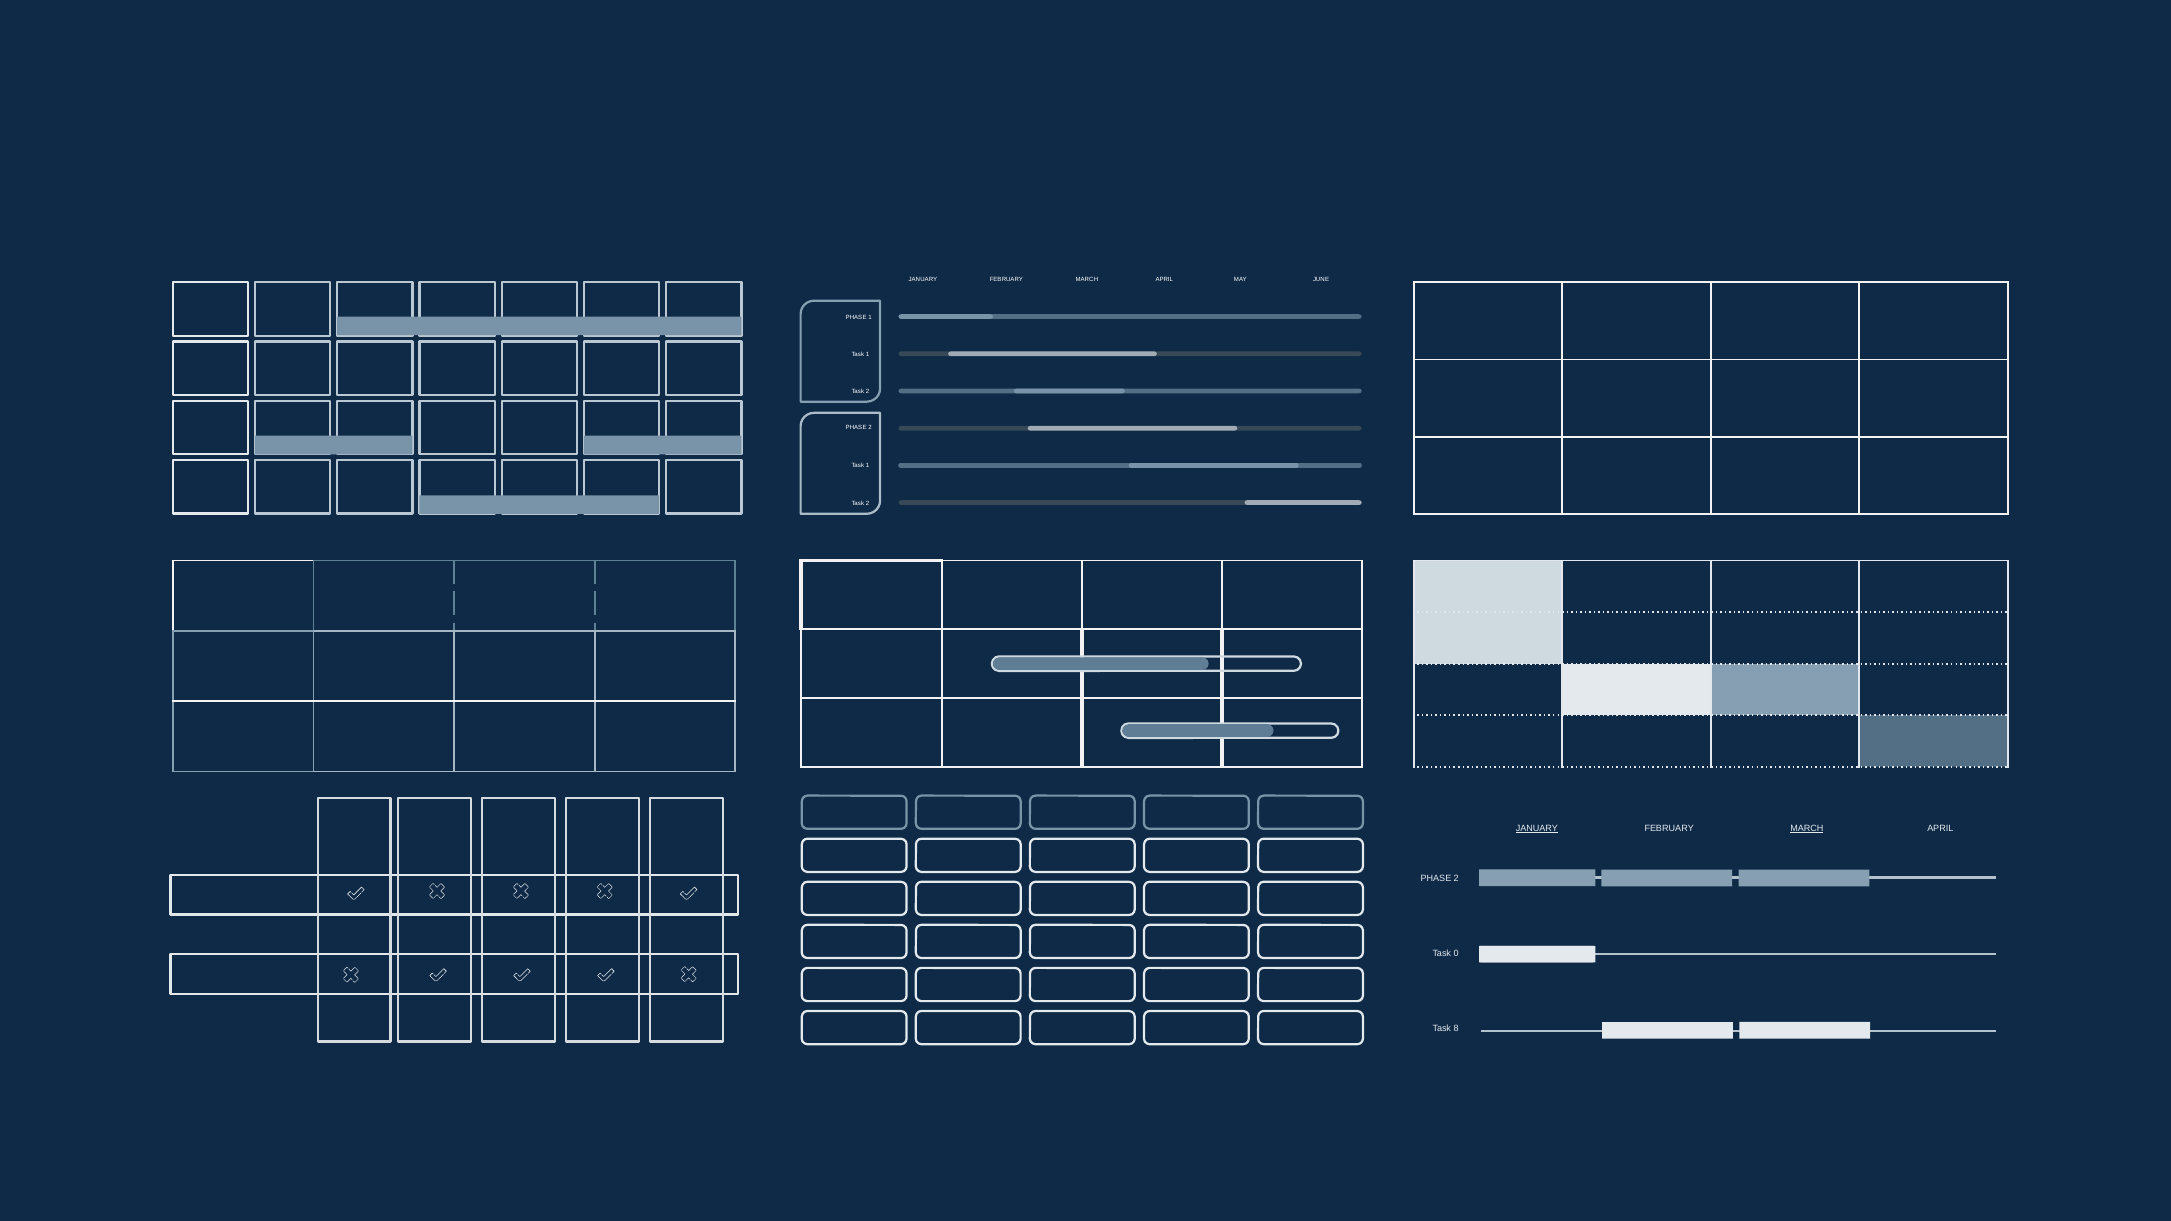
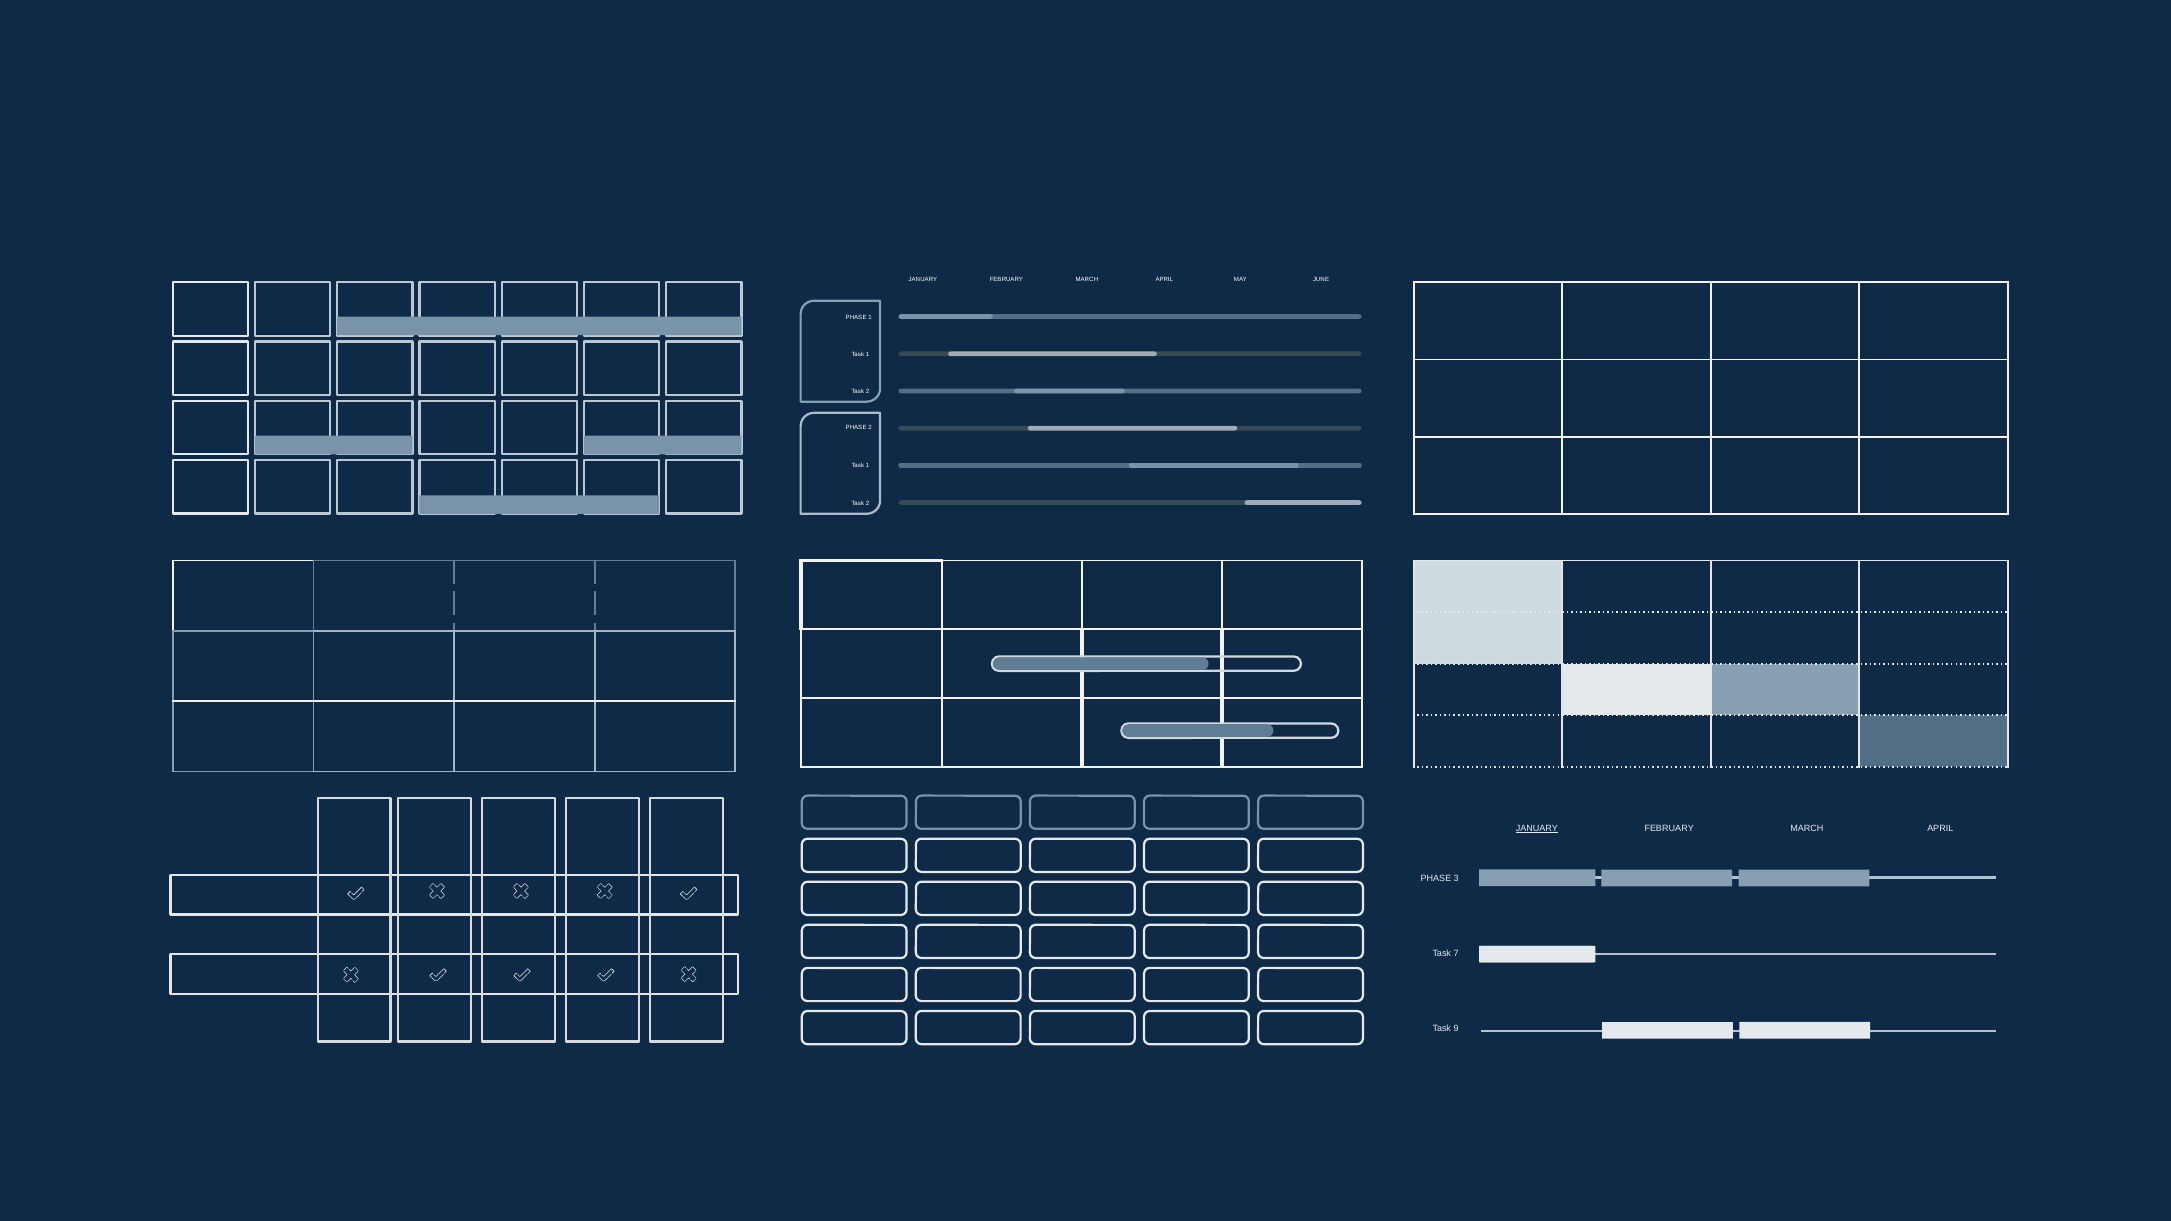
MARCH at (1807, 828) underline: present -> none
2 at (1456, 878): 2 -> 3
0: 0 -> 7
8: 8 -> 9
